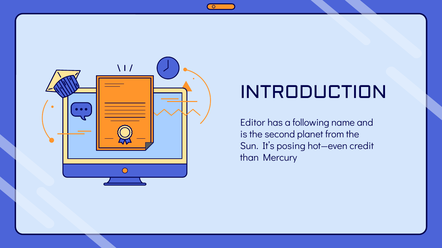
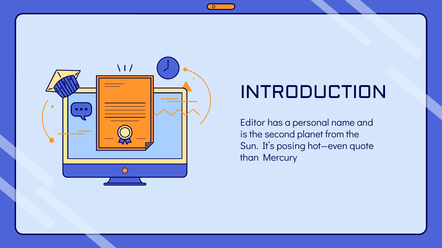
following: following -> personal
credit: credit -> quote
